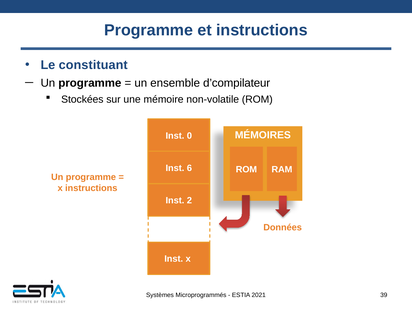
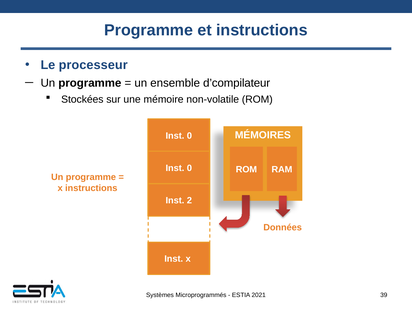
constituant: constituant -> processeur
6 at (189, 168): 6 -> 0
